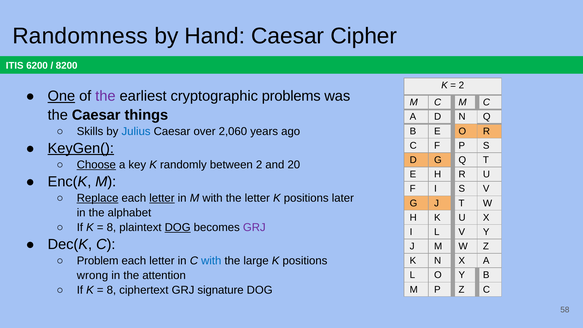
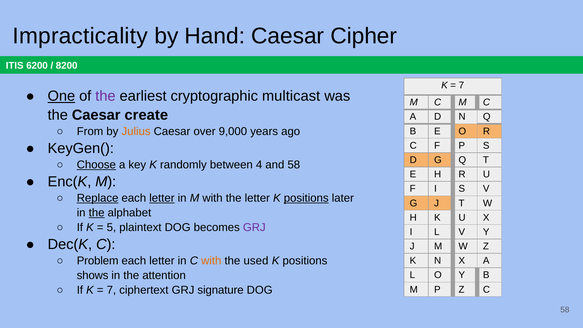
Randomness: Randomness -> Impracticality
2 at (461, 85): 2 -> 7
problems: problems -> multicast
things: things -> create
Skills: Skills -> From
Julius colour: blue -> orange
2,060: 2,060 -> 9,000
KeyGen( underline: present -> none
between 2: 2 -> 4
and 20: 20 -> 58
positions at (306, 198) underline: none -> present
the at (97, 213) underline: none -> present
8 at (111, 227): 8 -> 5
DOG at (178, 227) underline: present -> none
with at (211, 261) colour: blue -> orange
large: large -> used
wrong: wrong -> shows
8 at (111, 290): 8 -> 7
